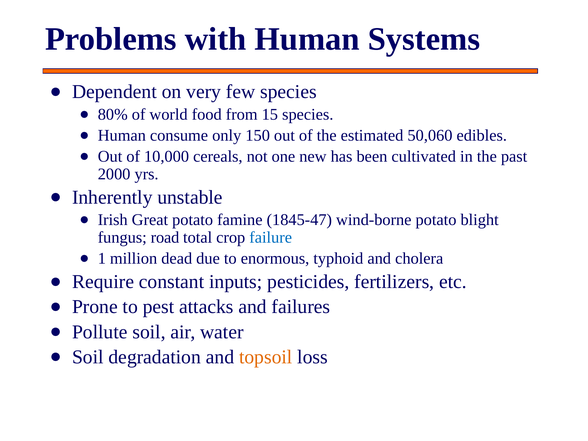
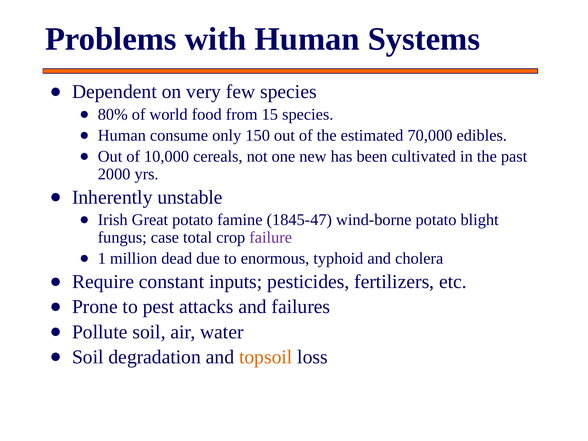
50,060: 50,060 -> 70,000
road: road -> case
failure colour: blue -> purple
